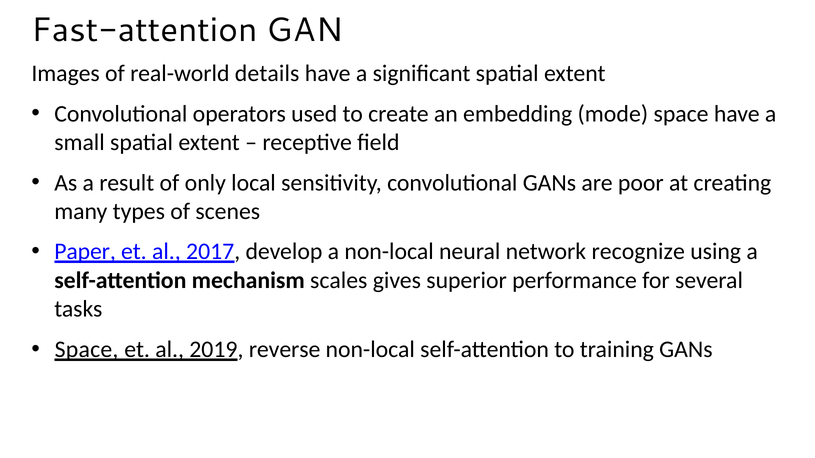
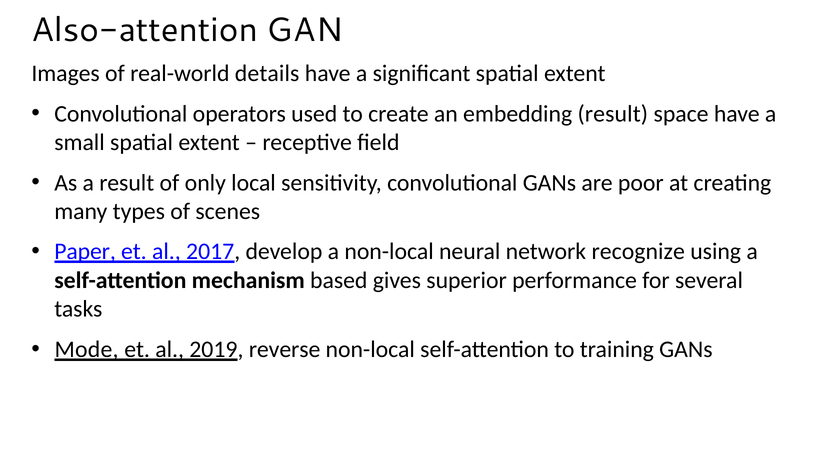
Fast-attention: Fast-attention -> Also-attention
embedding mode: mode -> result
scales: scales -> based
Space at (87, 350): Space -> Mode
